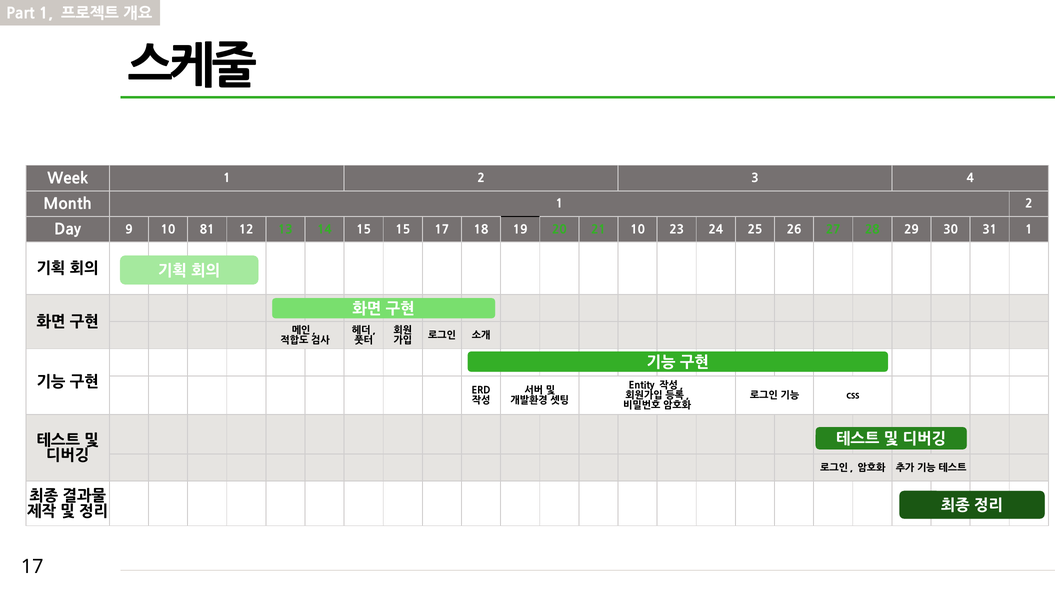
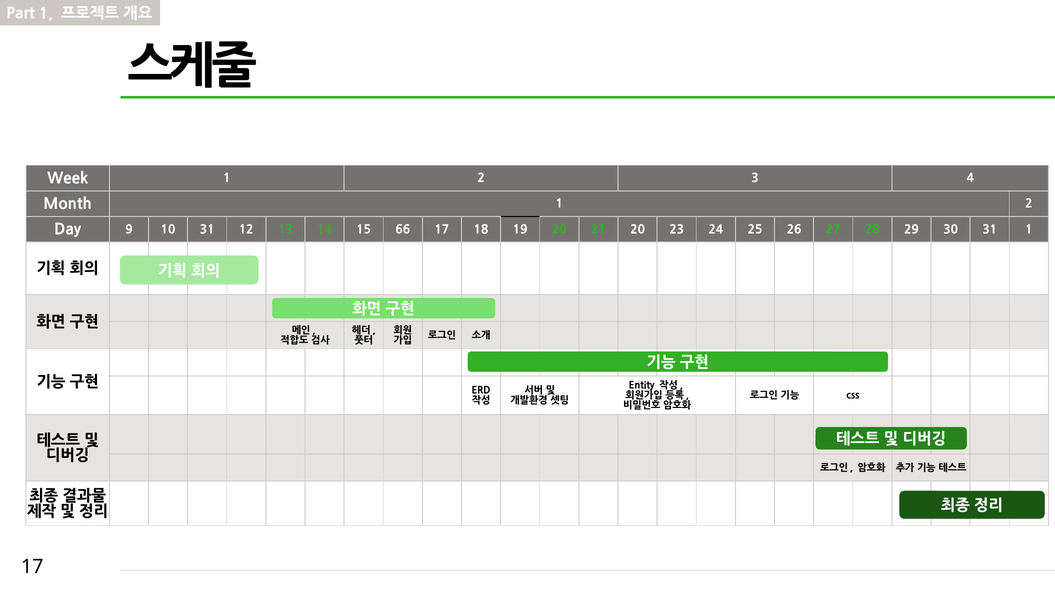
10 81: 81 -> 31
15 15: 15 -> 66
21 10: 10 -> 20
